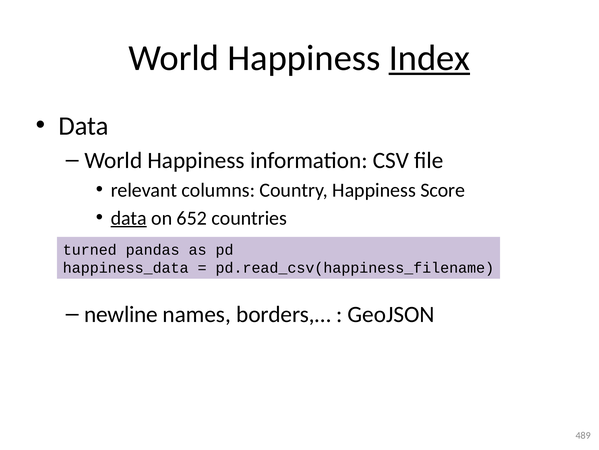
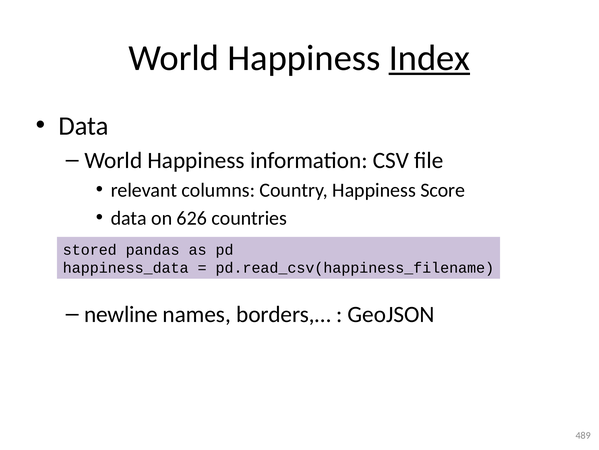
data at (129, 218) underline: present -> none
652: 652 -> 626
turned: turned -> stored
